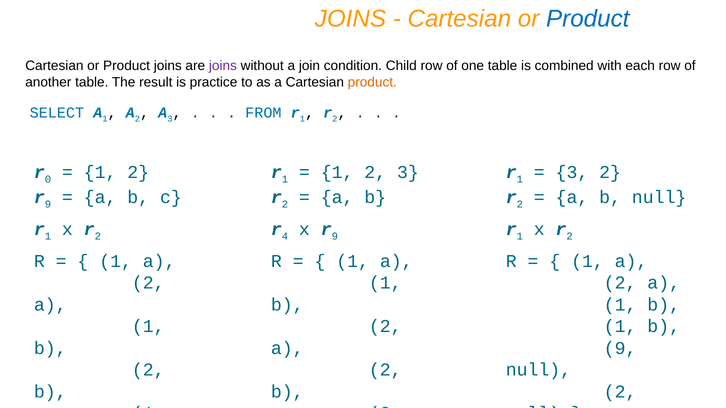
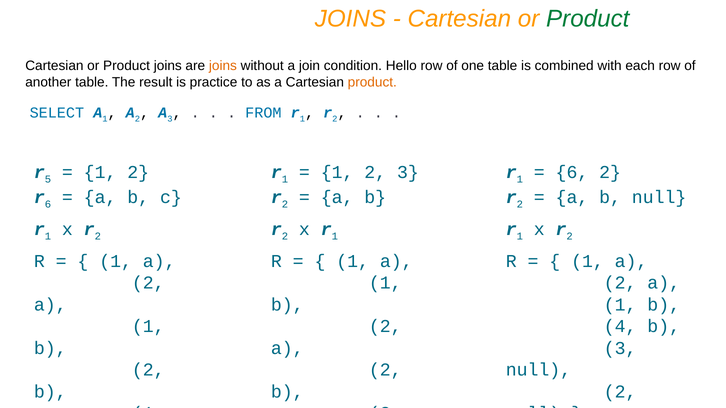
Product at (588, 19) colour: blue -> green
joins at (223, 66) colour: purple -> orange
Child: Child -> Hello
0: 0 -> 5
3 at (572, 172): 3 -> 6
9 at (48, 204): 9 -> 6
4 at (285, 236): 4 -> 2
x r 9: 9 -> 1
1 at (620, 327): 1 -> 4
9 at (620, 348): 9 -> 3
